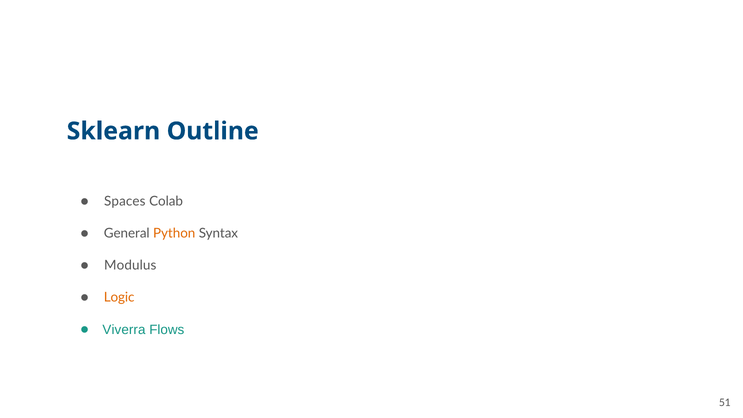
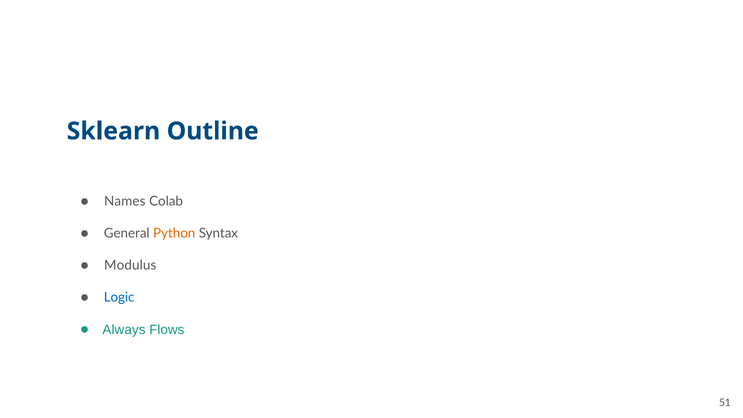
Spaces: Spaces -> Names
Logic colour: orange -> blue
Viverra: Viverra -> Always
